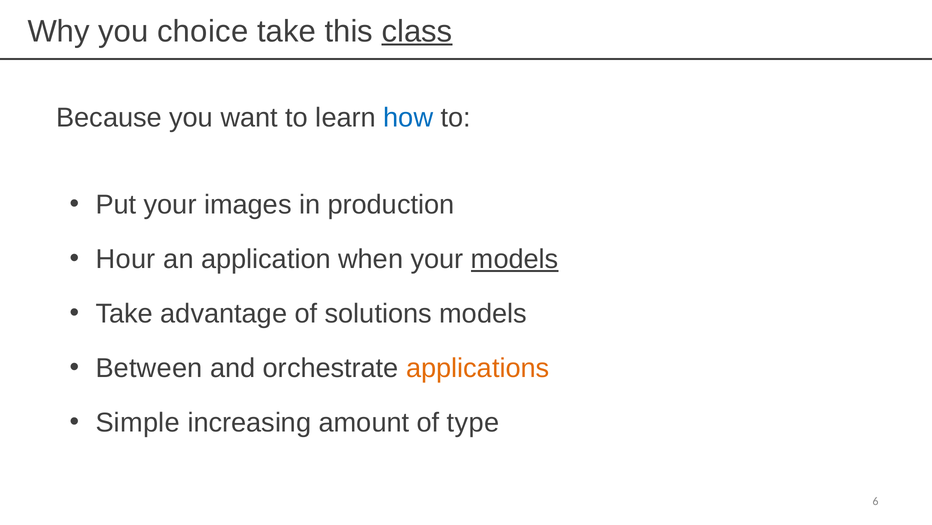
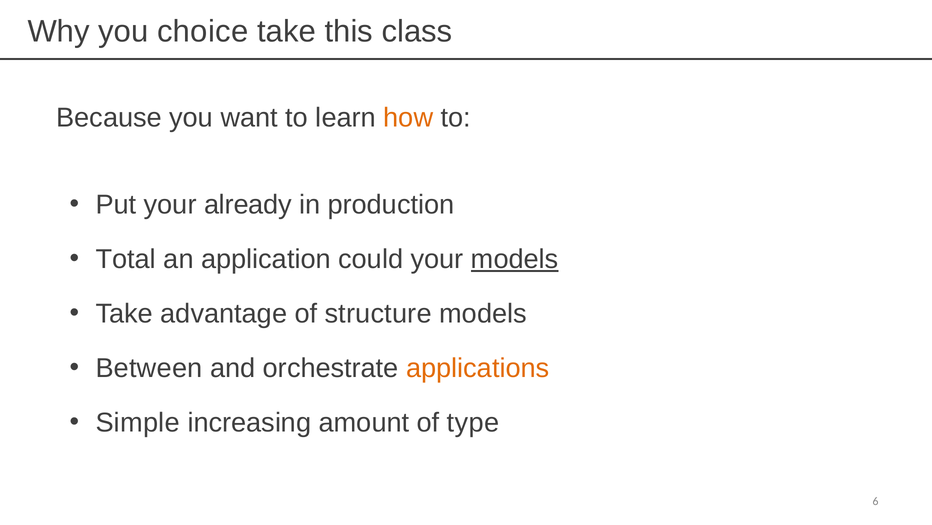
class underline: present -> none
how colour: blue -> orange
images: images -> already
Hour: Hour -> Total
when: when -> could
solutions: solutions -> structure
